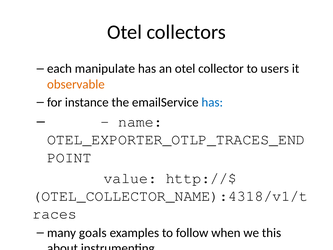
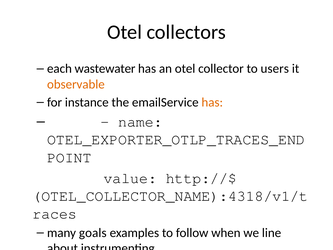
manipulate: manipulate -> wastewater
has at (212, 102) colour: blue -> orange
this: this -> line
